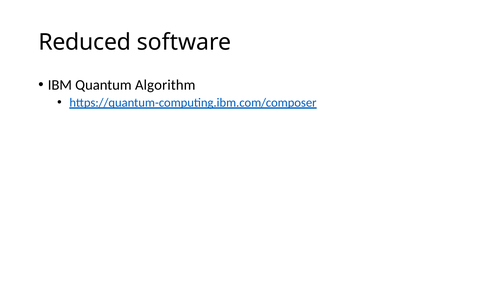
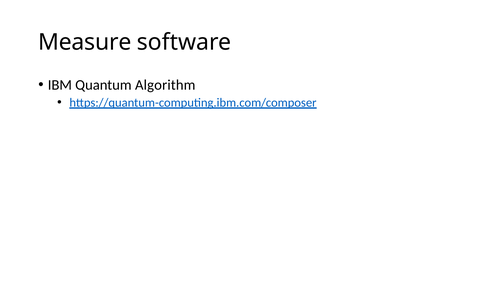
Reduced: Reduced -> Measure
